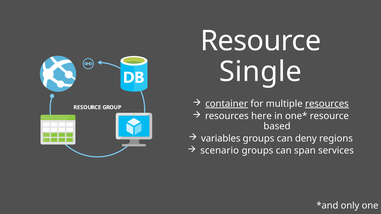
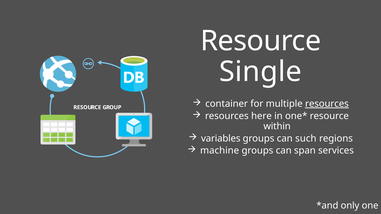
container underline: present -> none
based: based -> within
deny: deny -> such
scenario: scenario -> machine
